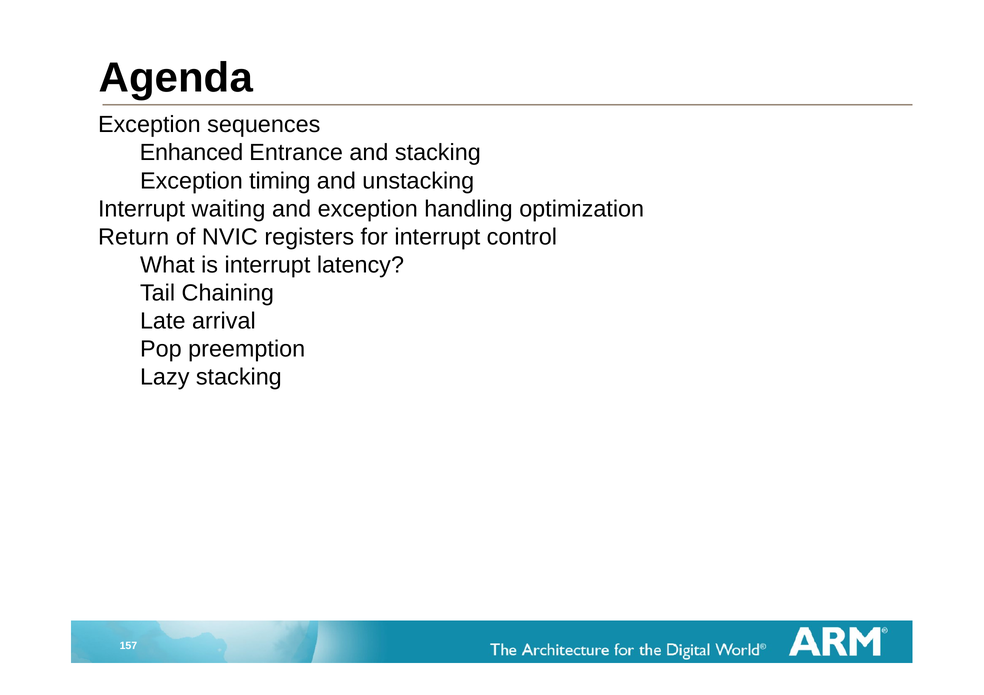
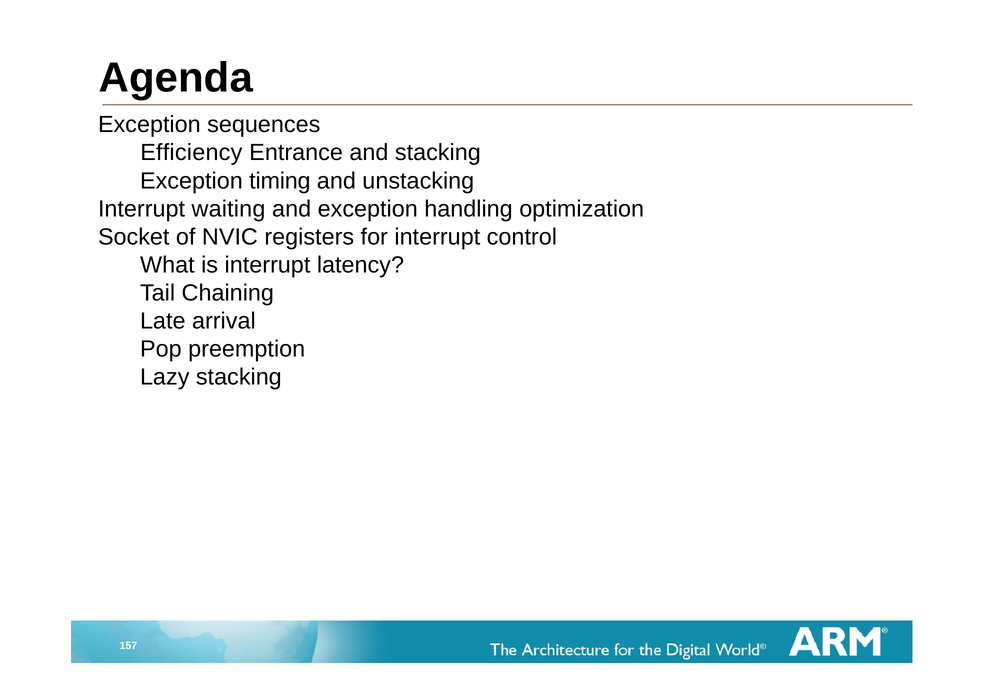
Enhanced: Enhanced -> Efficiency
Return: Return -> Socket
